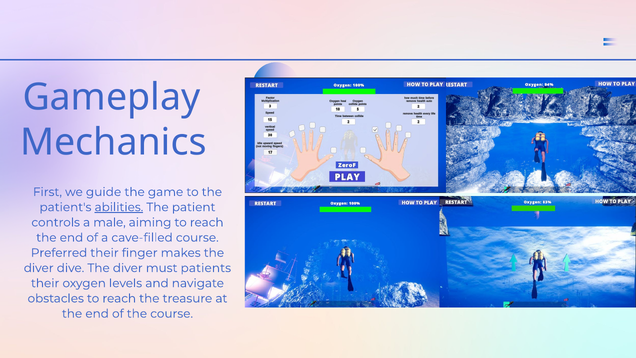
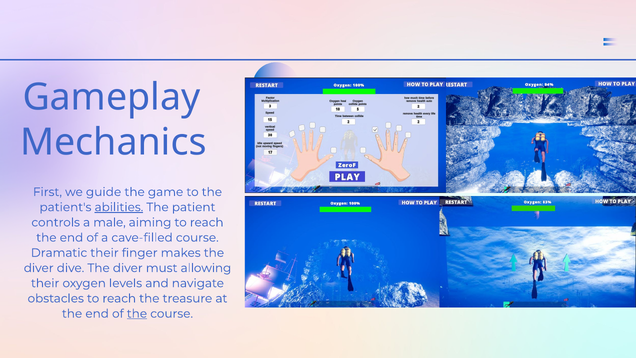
Preferred: Preferred -> Dramatic
patients: patients -> allowing
the at (137, 313) underline: none -> present
